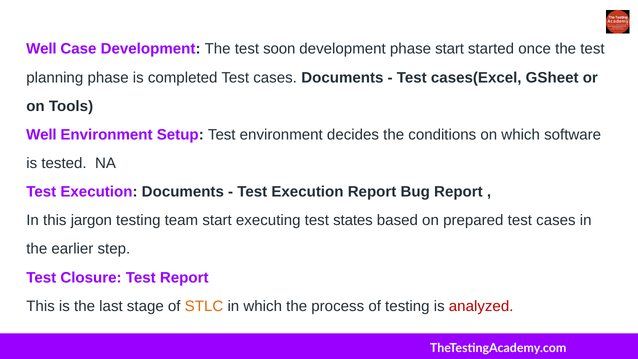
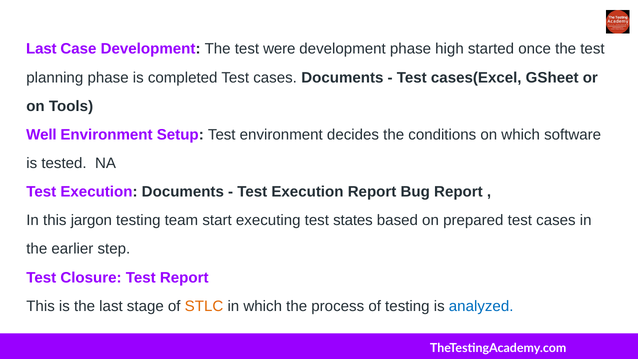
Well at (41, 49): Well -> Last
soon: soon -> were
phase start: start -> high
analyzed colour: red -> blue
